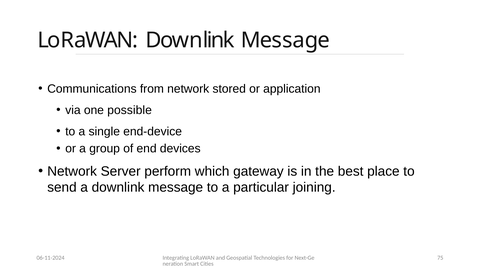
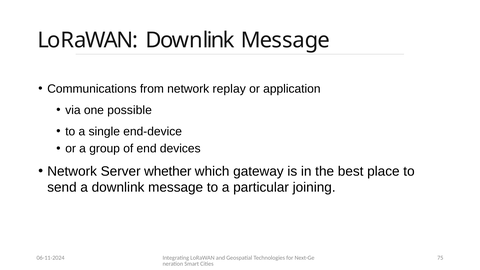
stored: stored -> replay
perform: perform -> whether
